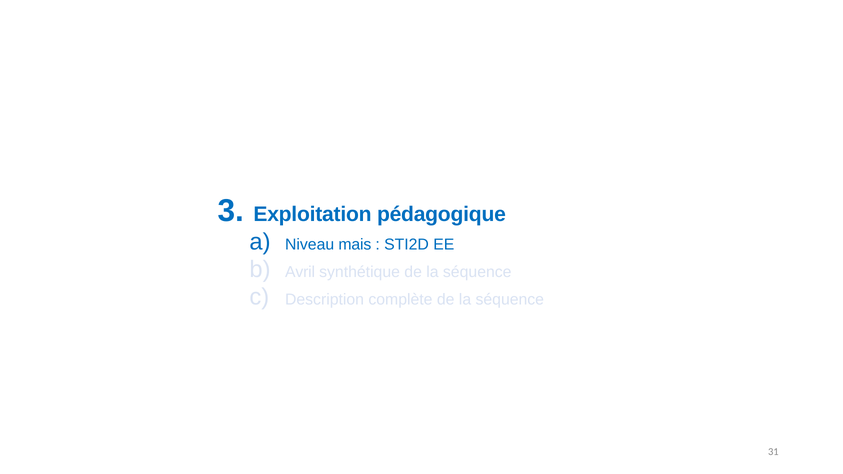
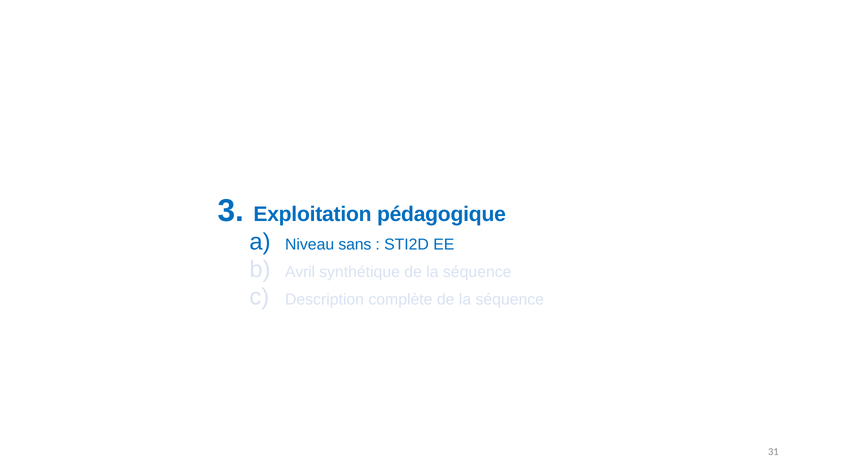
mais: mais -> sans
